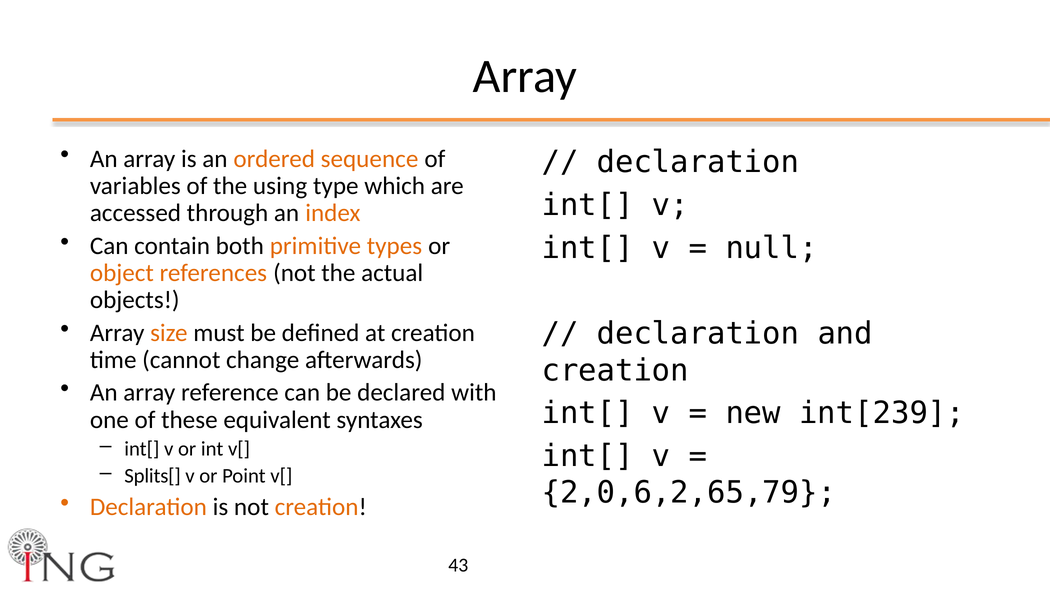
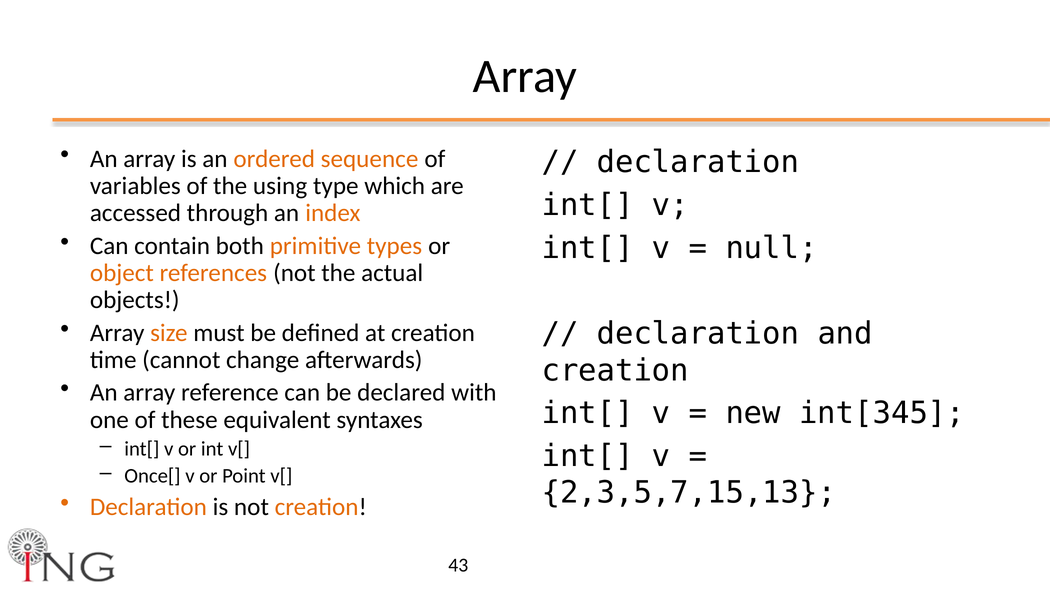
int[239: int[239 -> int[345
Splits[: Splits[ -> Once[
2,0,6,2,65,79: 2,0,6,2,65,79 -> 2,3,5,7,15,13
